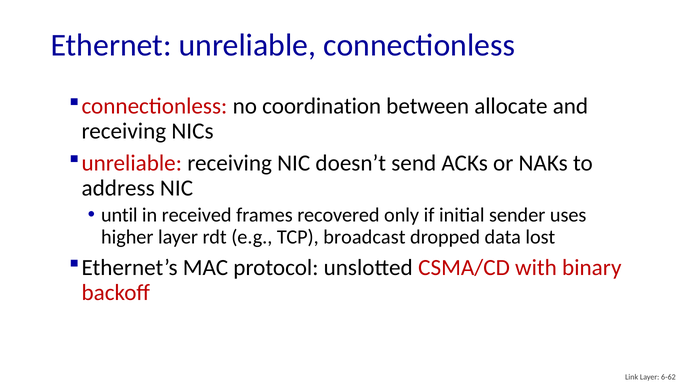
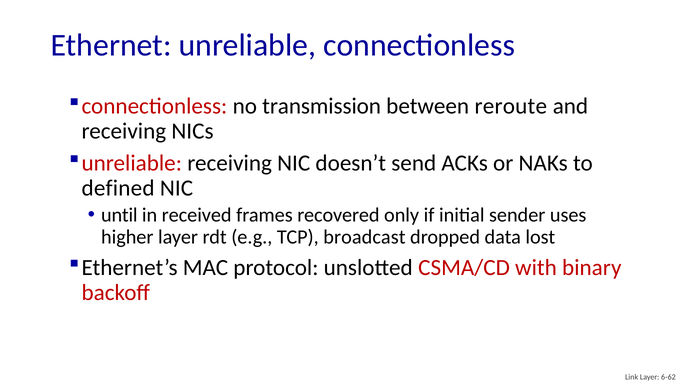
coordination: coordination -> transmission
allocate: allocate -> reroute
address: address -> defined
